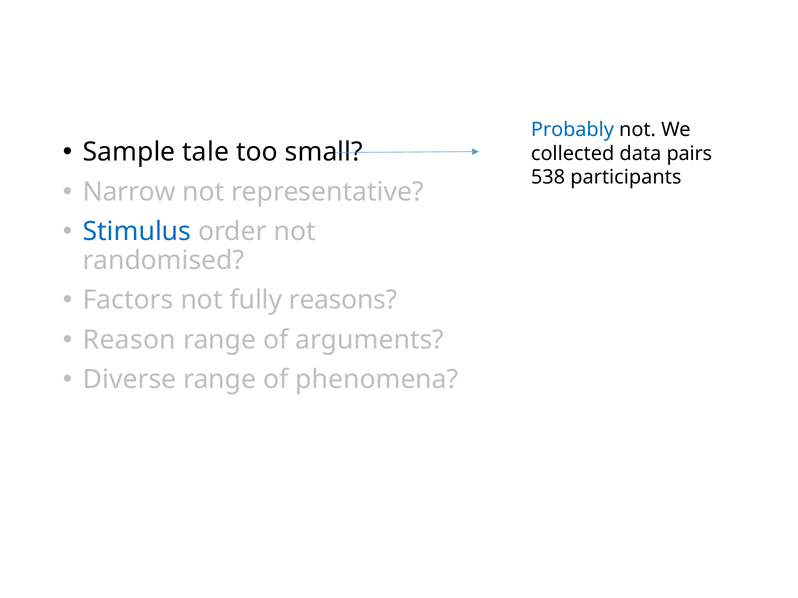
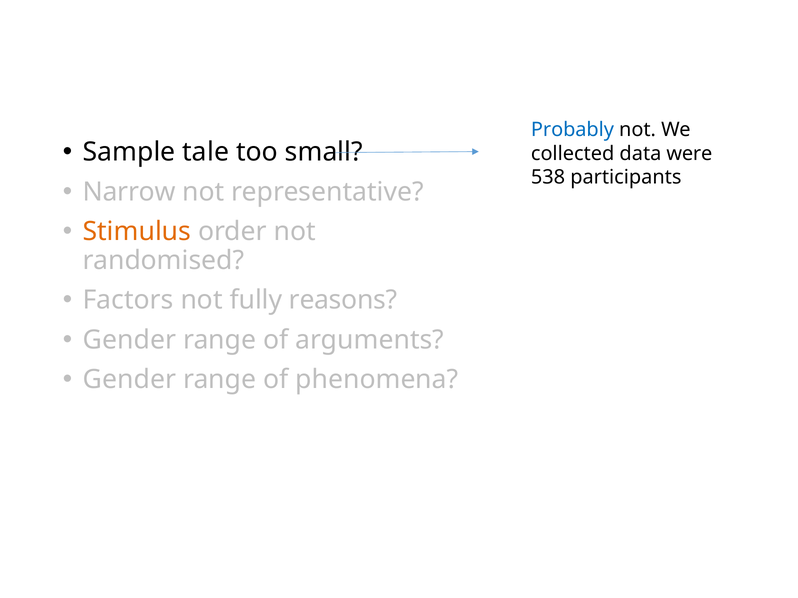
pairs: pairs -> were
Stimulus colour: blue -> orange
Reason at (129, 340): Reason -> Gender
Diverse at (130, 380): Diverse -> Gender
